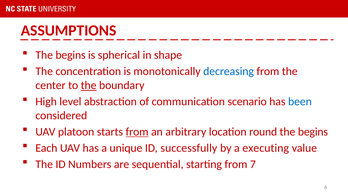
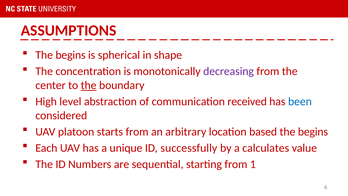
decreasing colour: blue -> purple
scenario: scenario -> received
from at (137, 132) underline: present -> none
round: round -> based
executing: executing -> calculates
7: 7 -> 1
